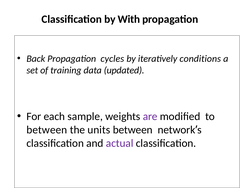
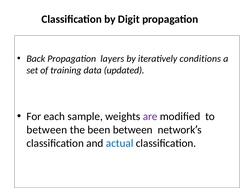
With: With -> Digit
cycles: cycles -> layers
units: units -> been
actual colour: purple -> blue
